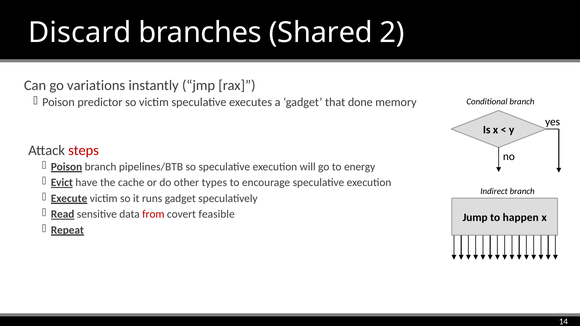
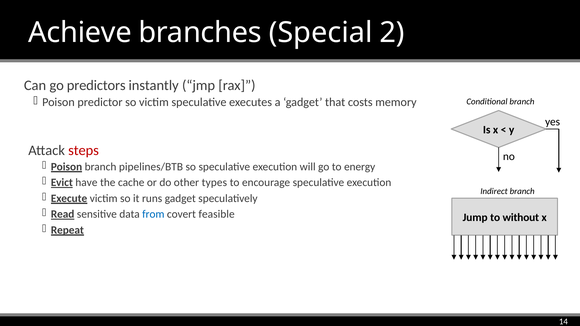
Discard: Discard -> Achieve
Shared: Shared -> Special
variations: variations -> predictors
done: done -> costs
from colour: red -> blue
happen: happen -> without
